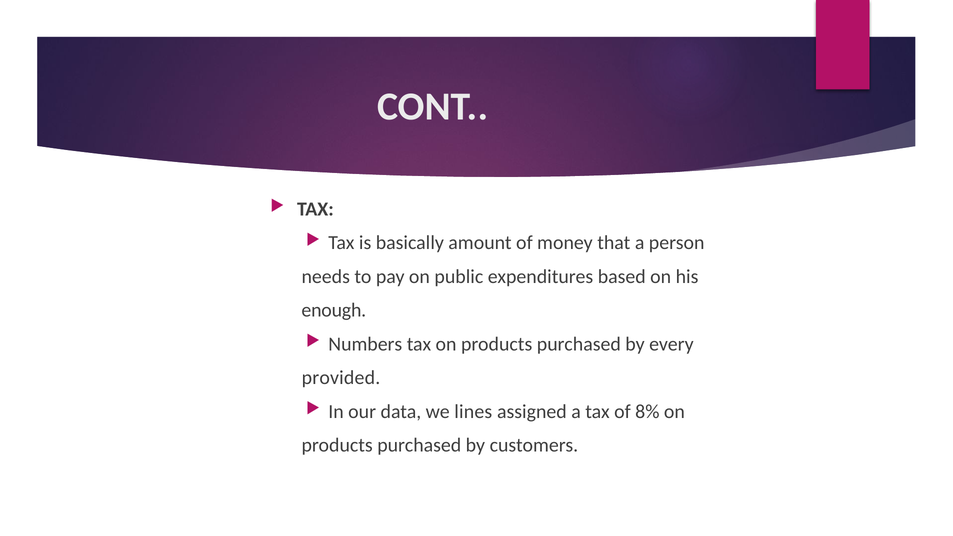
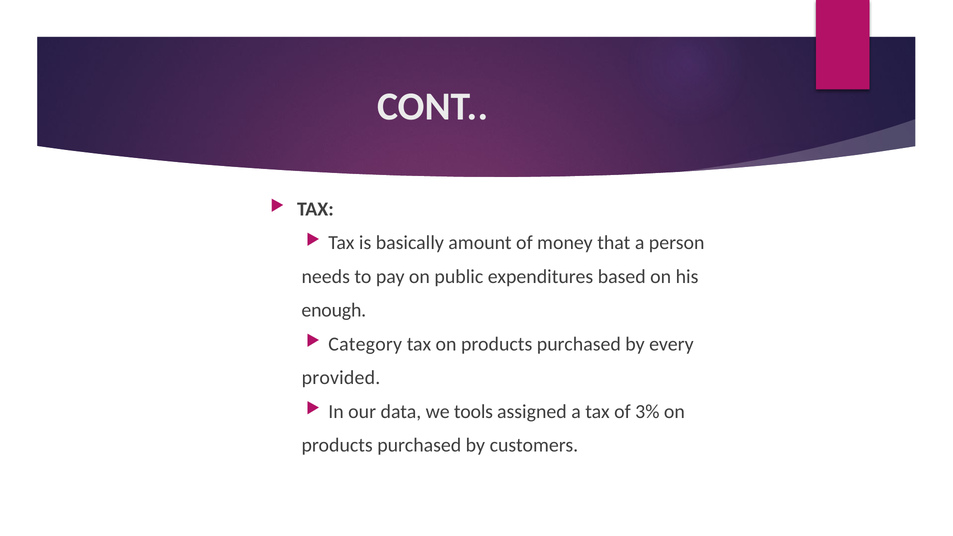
Numbers: Numbers -> Category
lines: lines -> tools
8%: 8% -> 3%
